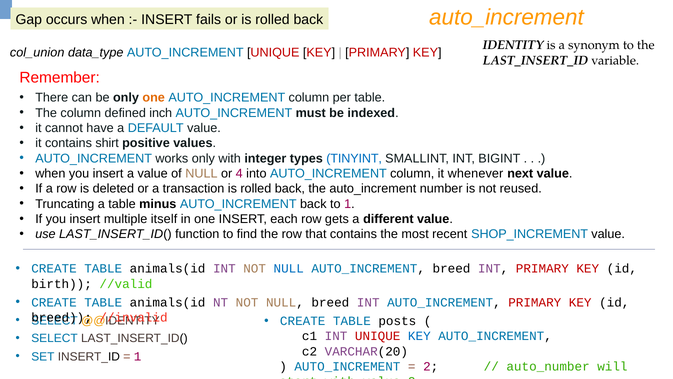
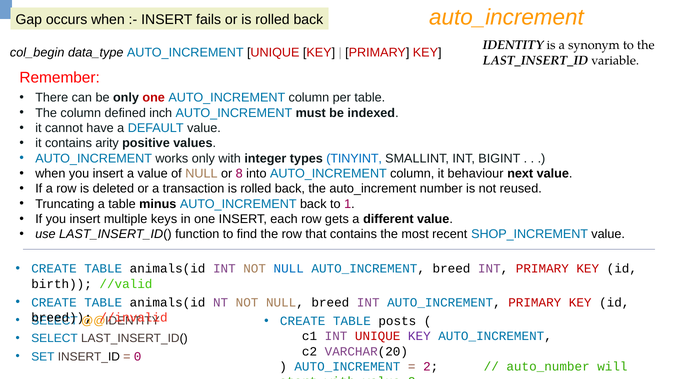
col_union: col_union -> col_begin
one at (154, 98) colour: orange -> red
shirt: shirt -> arity
4: 4 -> 8
whenever: whenever -> behaviour
itself: itself -> keys
KEY at (419, 336) colour: blue -> purple
1 at (138, 356): 1 -> 0
